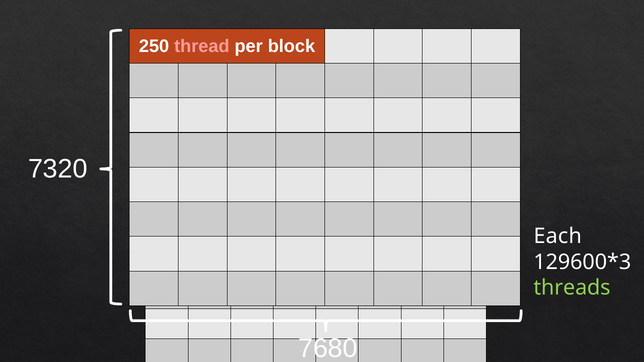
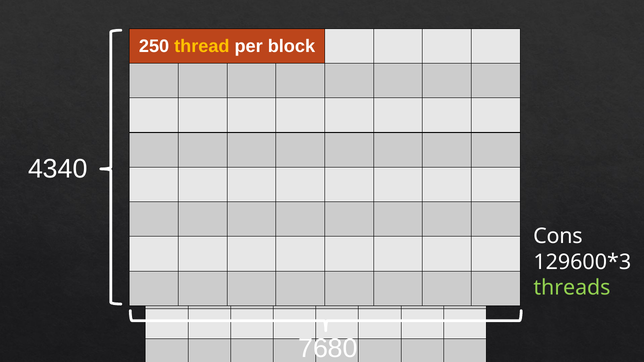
thread colour: pink -> yellow
7320: 7320 -> 4340
Each: Each -> Cons
